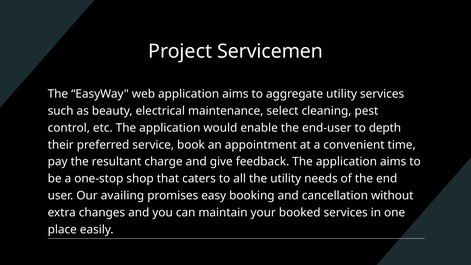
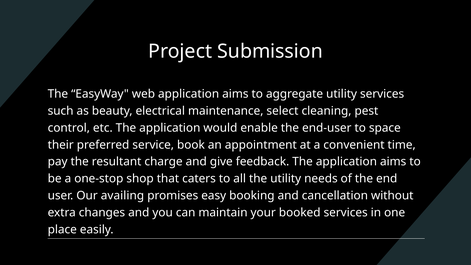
Servicemen: Servicemen -> Submission
depth: depth -> space
